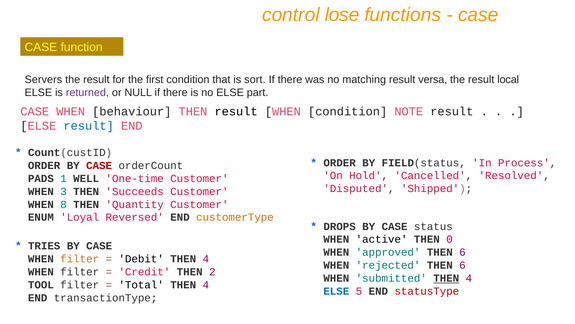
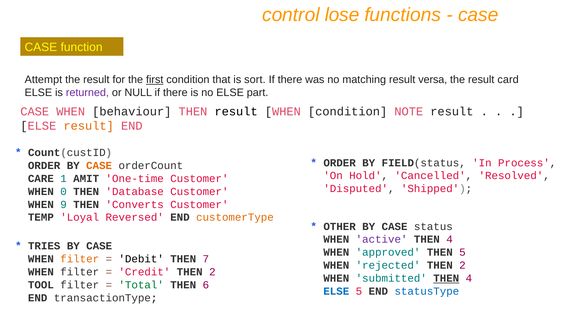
Servers: Servers -> Attempt
first underline: none -> present
local: local -> card
result at (89, 126) colour: blue -> orange
CASE at (99, 165) colour: red -> orange
PADS: PADS -> CARE
WELL: WELL -> AMIT
3: 3 -> 0
Succeeds: Succeeds -> Database
8: 8 -> 9
Quantity: Quantity -> Converts
ENUM: ENUM -> TEMP
DROPS: DROPS -> OTHER
active colour: black -> purple
0 at (449, 239): 0 -> 4
approved THEN 6: 6 -> 5
4 at (206, 259): 4 -> 7
rejected THEN 6: 6 -> 2
Total colour: black -> green
4 at (206, 284): 4 -> 6
statusType colour: red -> blue
